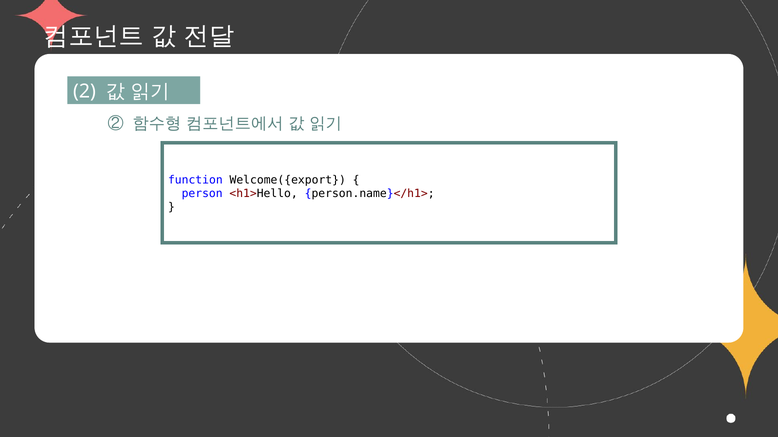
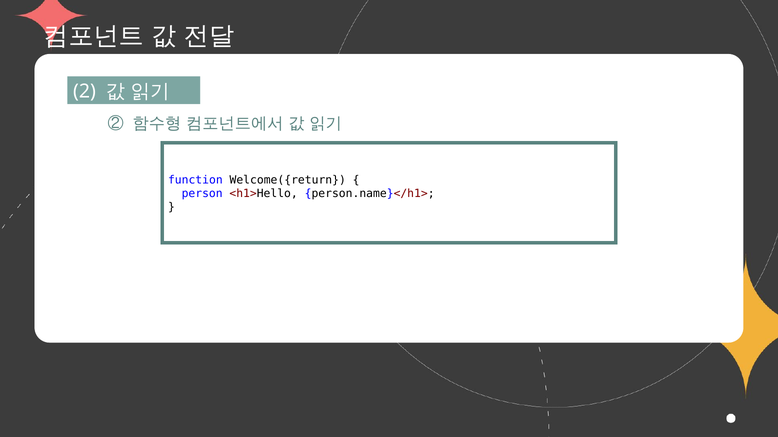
Welcome({export: Welcome({export -> Welcome({return
